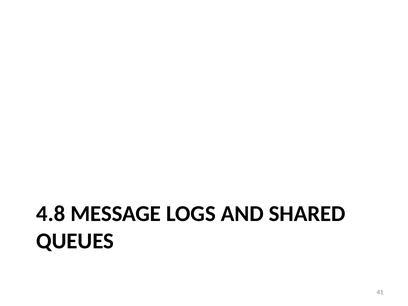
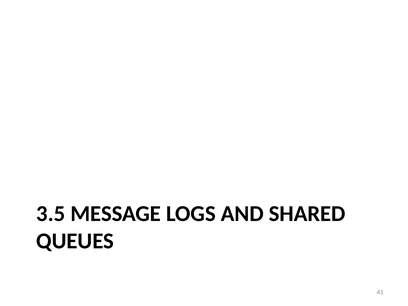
4.8: 4.8 -> 3.5
